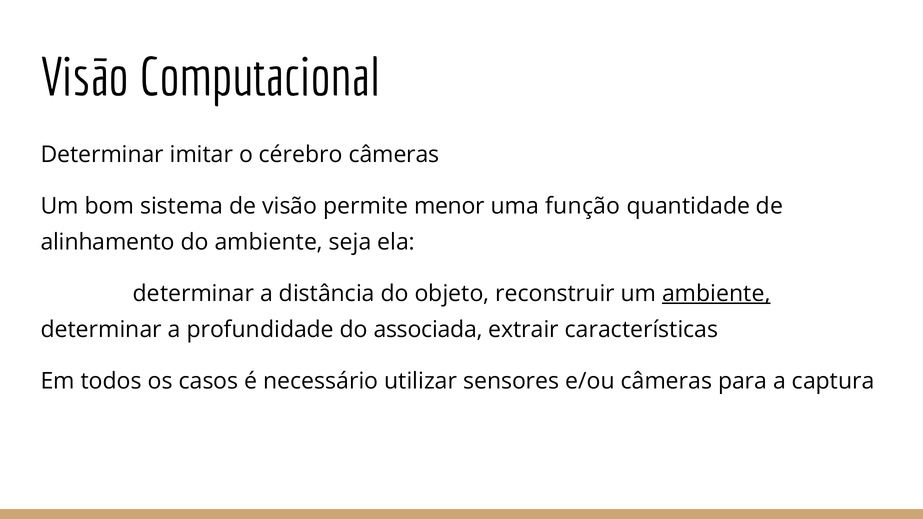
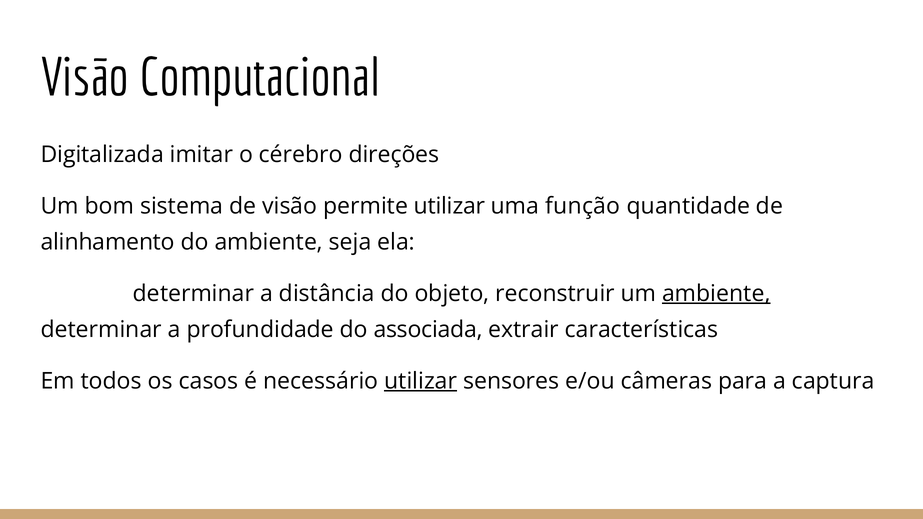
Determinar at (102, 155): Determinar -> Digitalizada
cérebro câmeras: câmeras -> direções
permite menor: menor -> utilizar
utilizar at (421, 381) underline: none -> present
